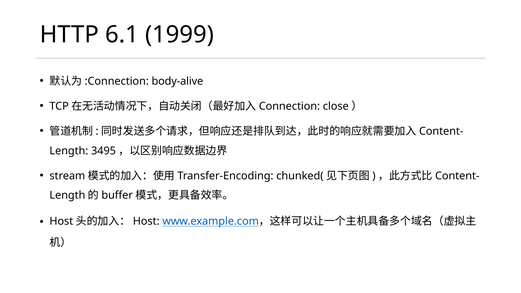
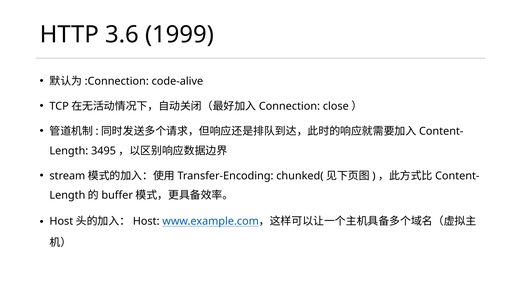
6.1: 6.1 -> 3.6
body-alive: body-alive -> code-alive
